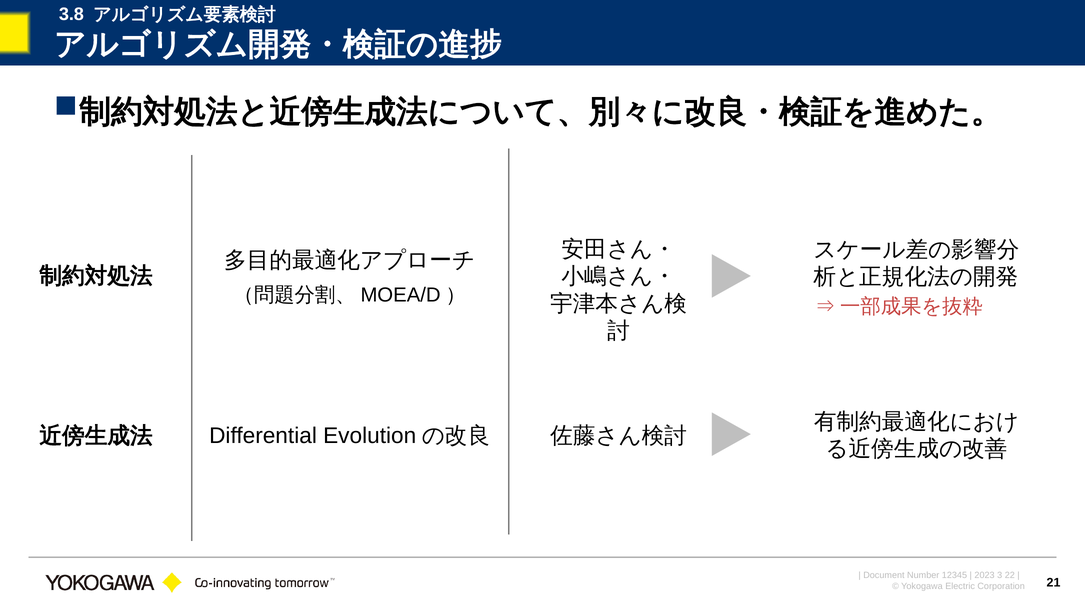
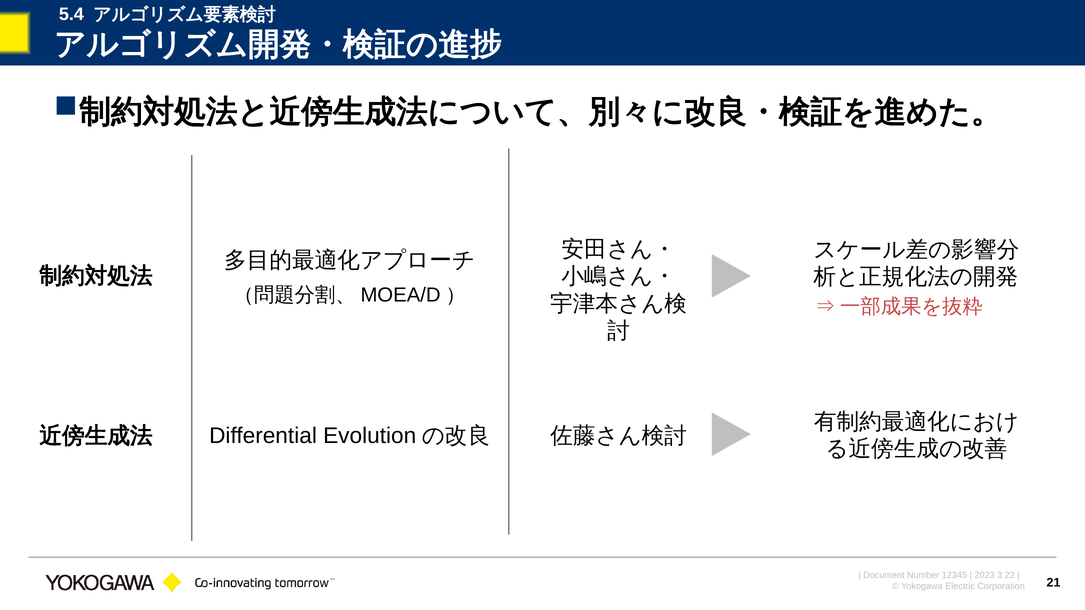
3.8: 3.8 -> 5.4
